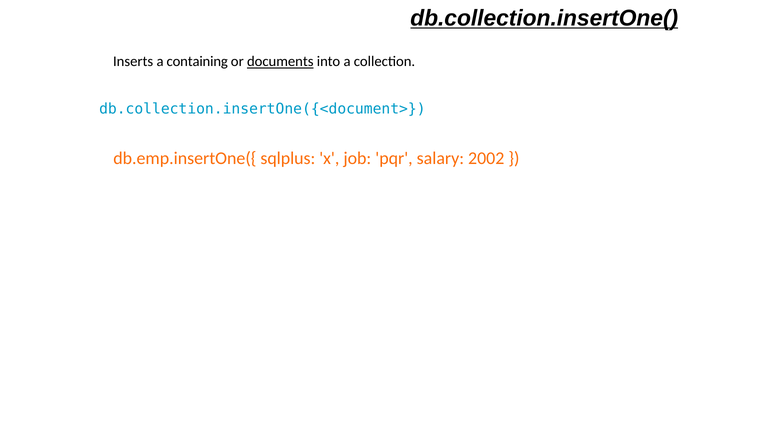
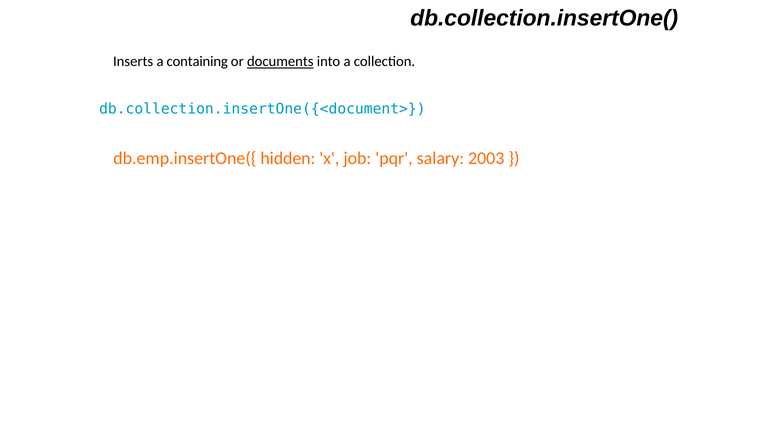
db.collection.insertOne( underline: present -> none
sqlplus: sqlplus -> hidden
2002: 2002 -> 2003
